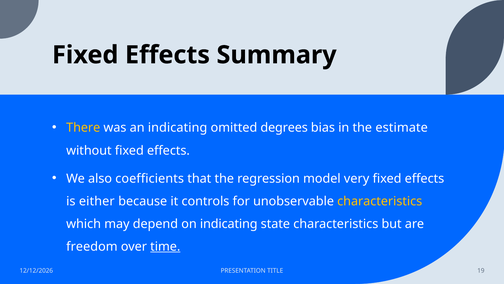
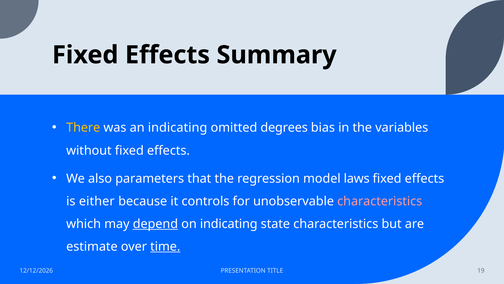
estimate: estimate -> variables
coefficients: coefficients -> parameters
very: very -> laws
characteristics at (380, 201) colour: yellow -> pink
depend underline: none -> present
freedom: freedom -> estimate
